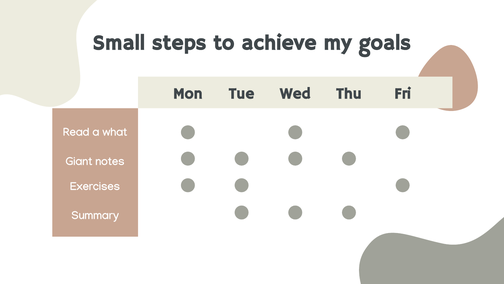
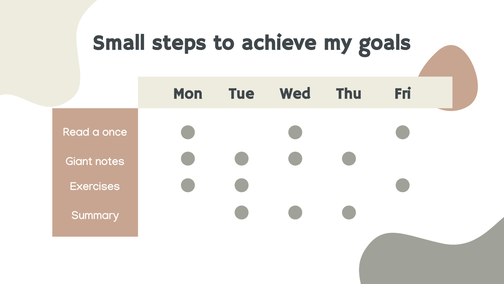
what: what -> once
